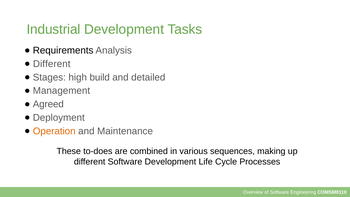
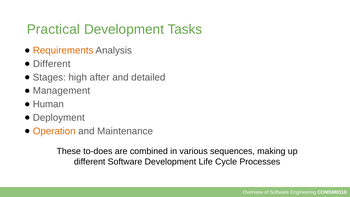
Industrial: Industrial -> Practical
Requirements colour: black -> orange
build: build -> after
Agreed: Agreed -> Human
